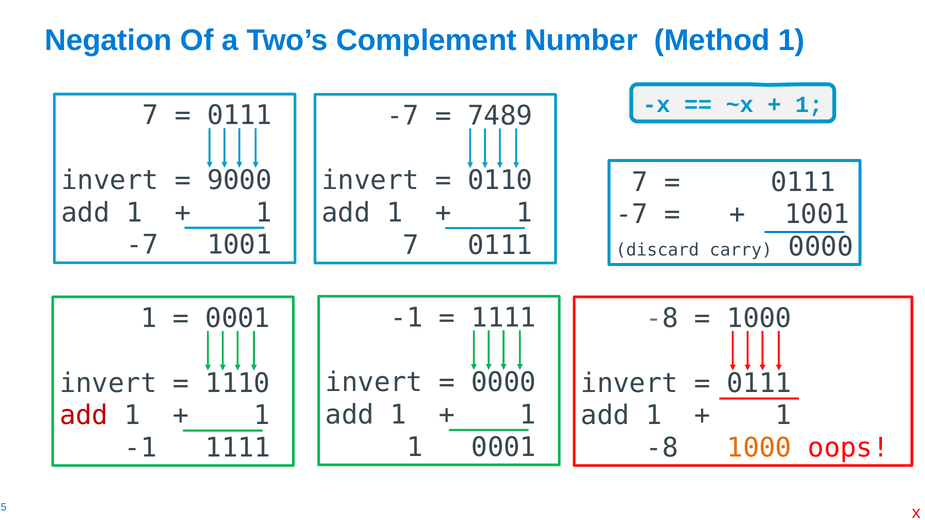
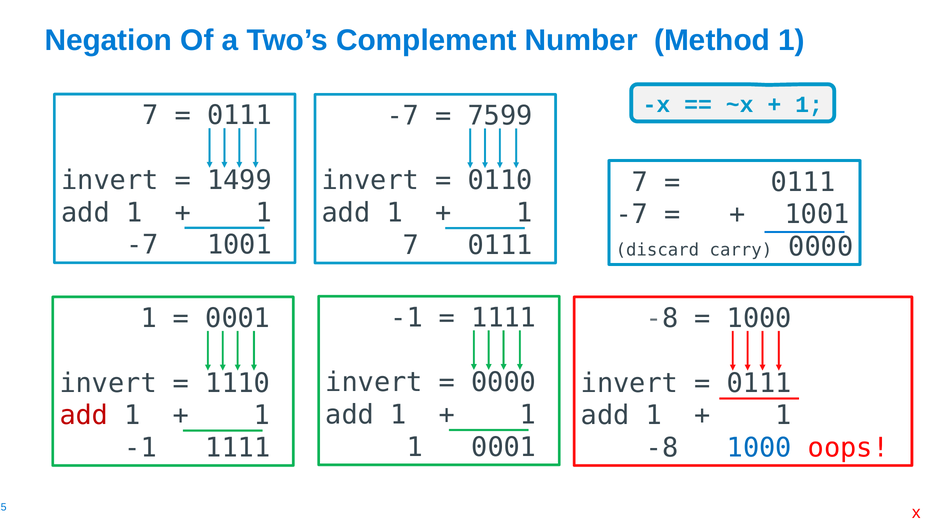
7489: 7489 -> 7599
9000: 9000 -> 1499
1000 at (759, 448) colour: orange -> blue
